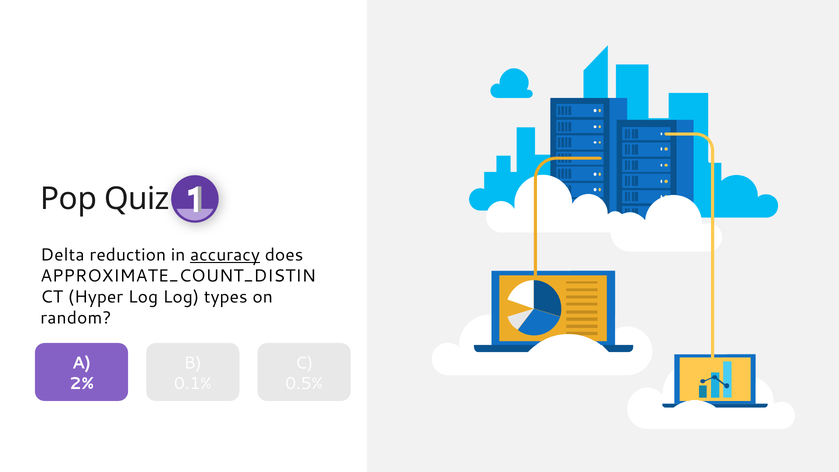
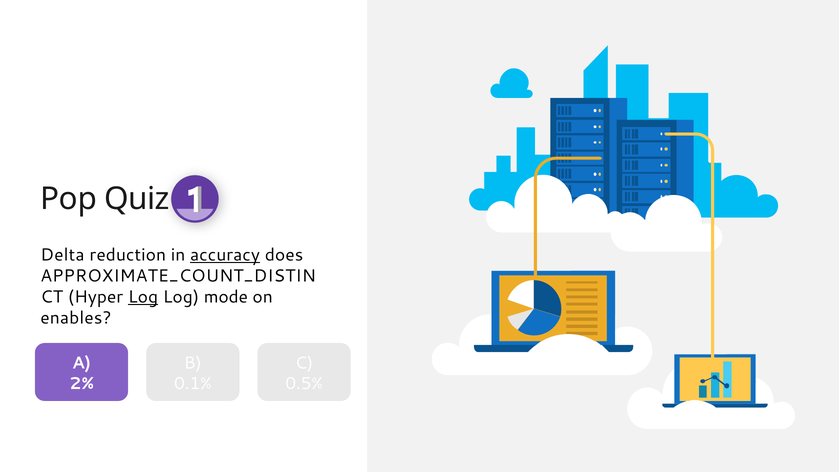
Log at (143, 297) underline: none -> present
types: types -> mode
random: random -> enables
